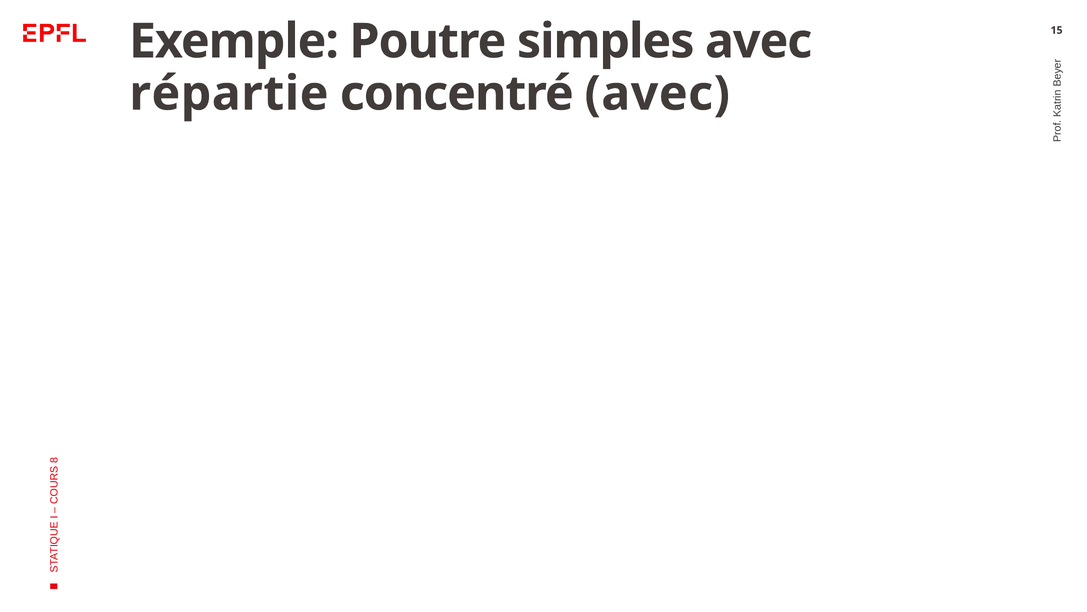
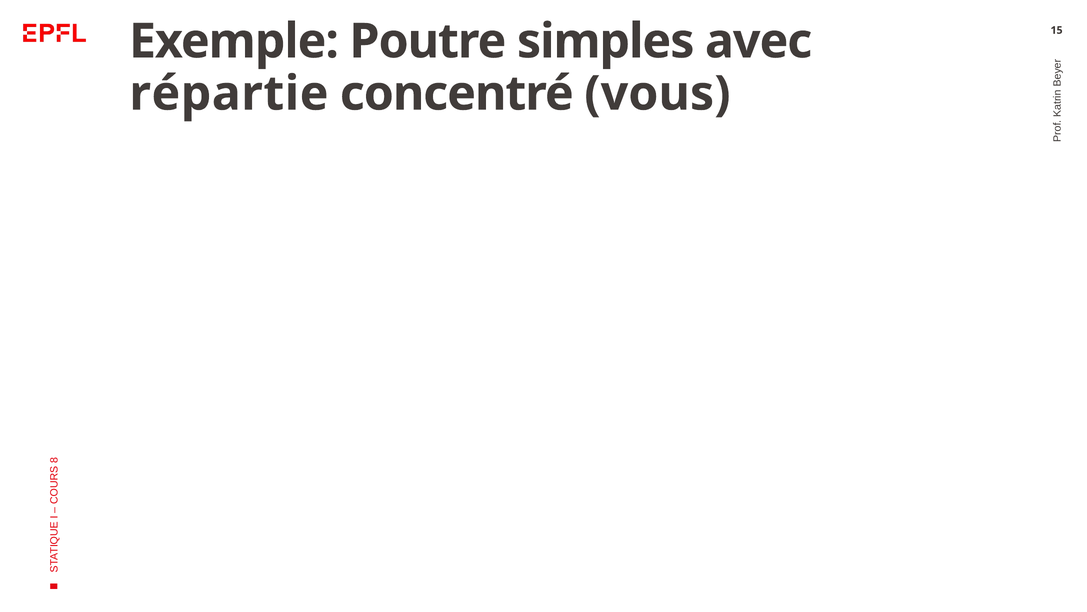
concentré avec: avec -> vous
